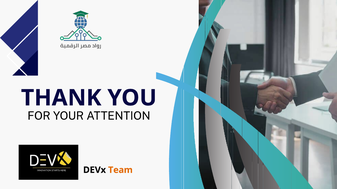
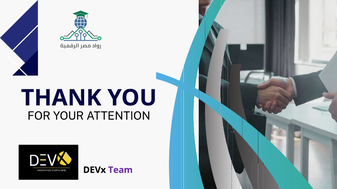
Team colour: orange -> purple
